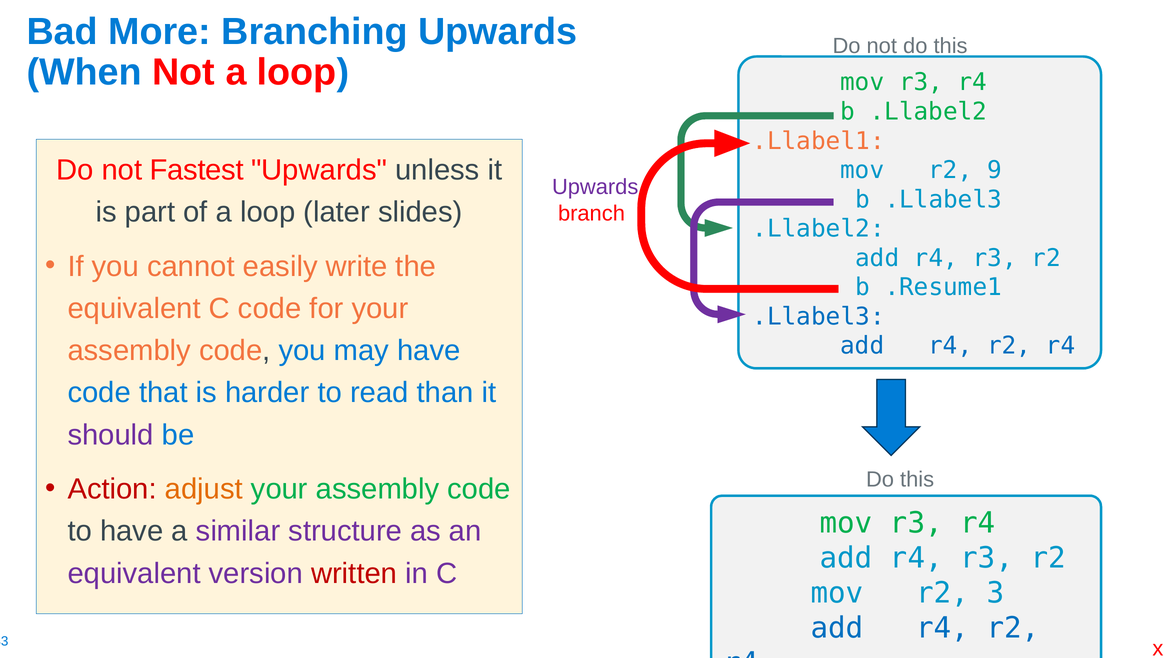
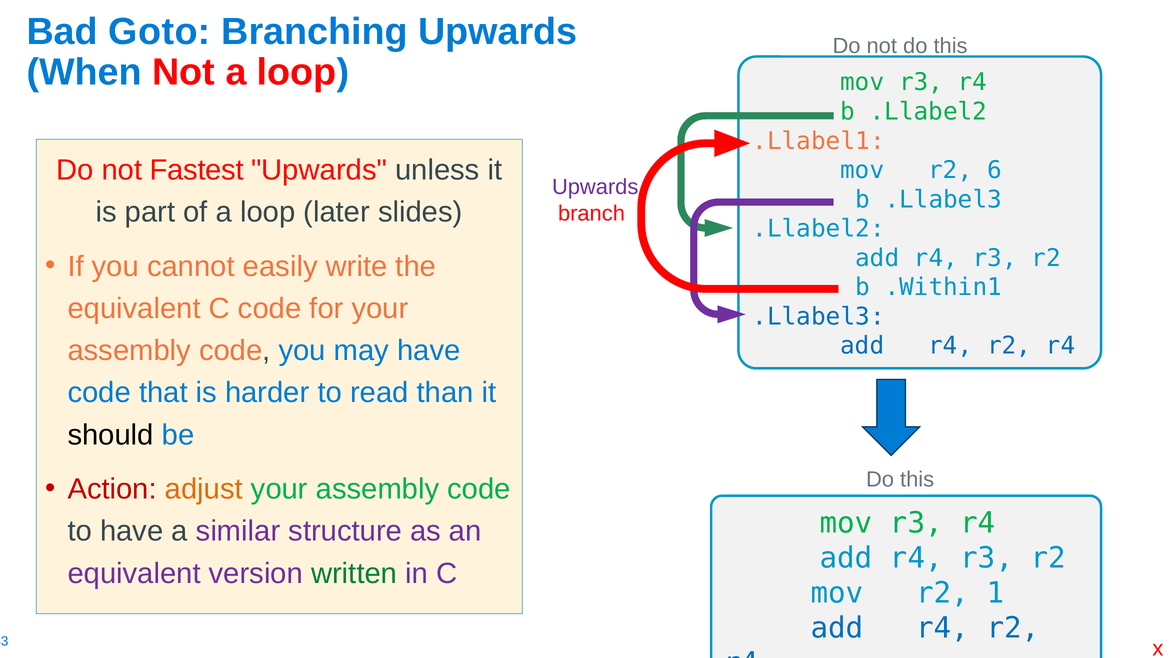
More: More -> Goto
9: 9 -> 6
.Resume1: .Resume1 -> .Within1
should colour: purple -> black
written colour: red -> green
3: 3 -> 1
